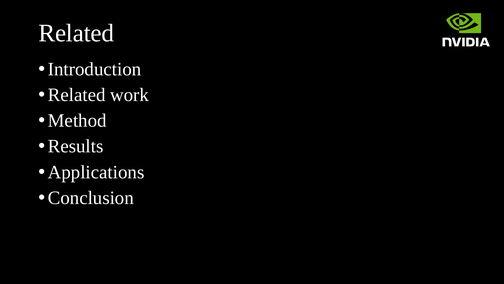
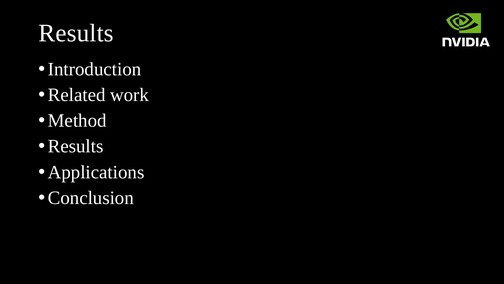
Related at (76, 33): Related -> Results
